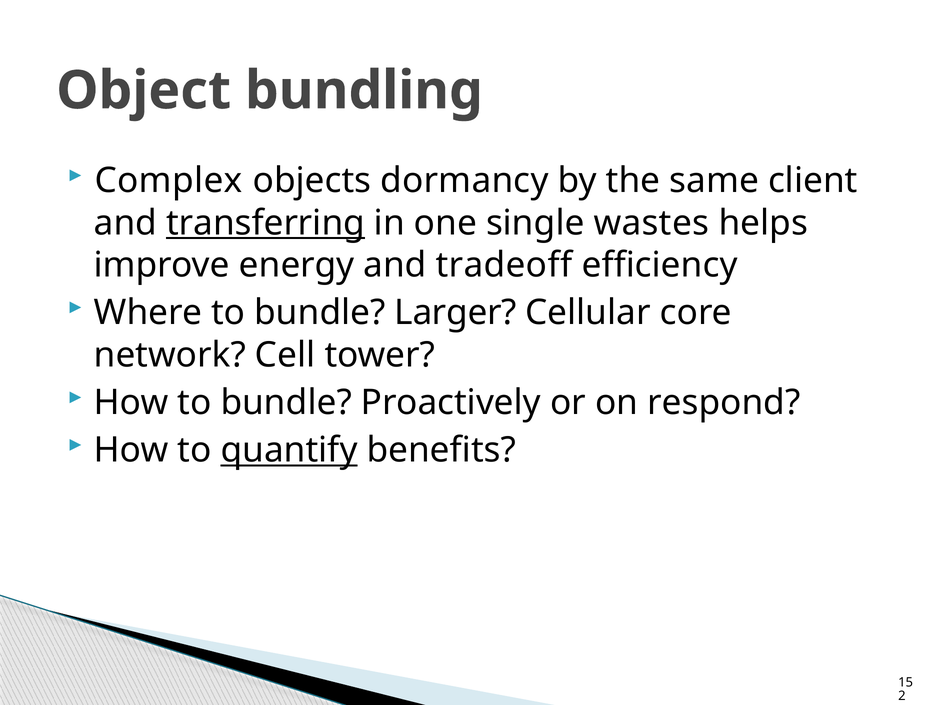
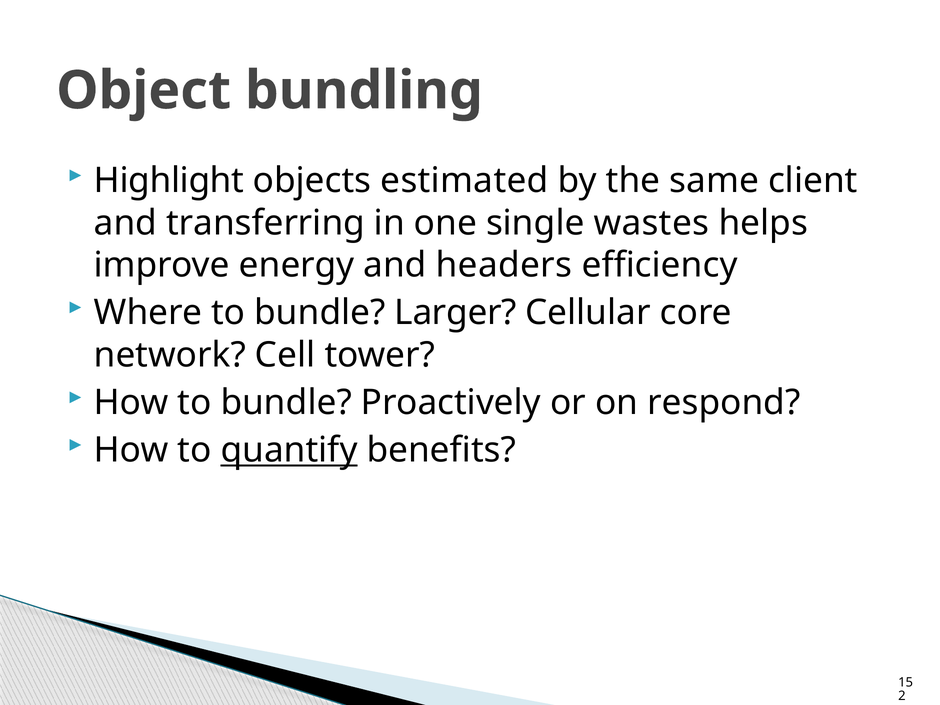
Complex: Complex -> Highlight
dormancy: dormancy -> estimated
transferring underline: present -> none
tradeoff: tradeoff -> headers
